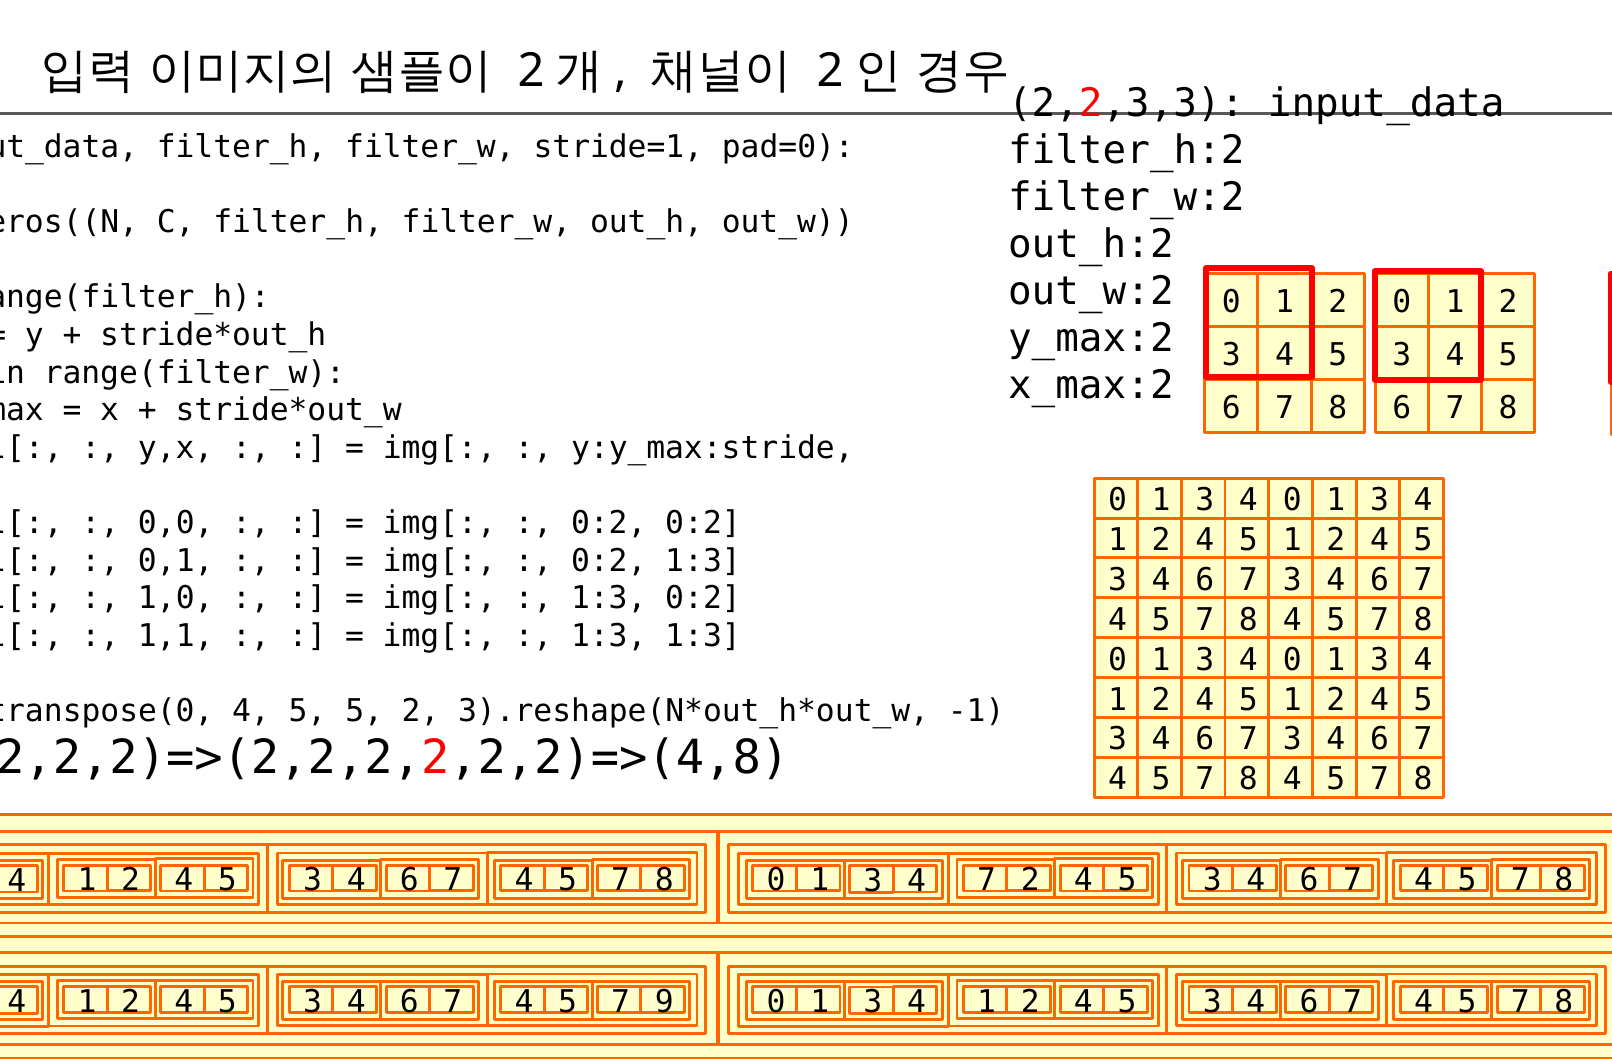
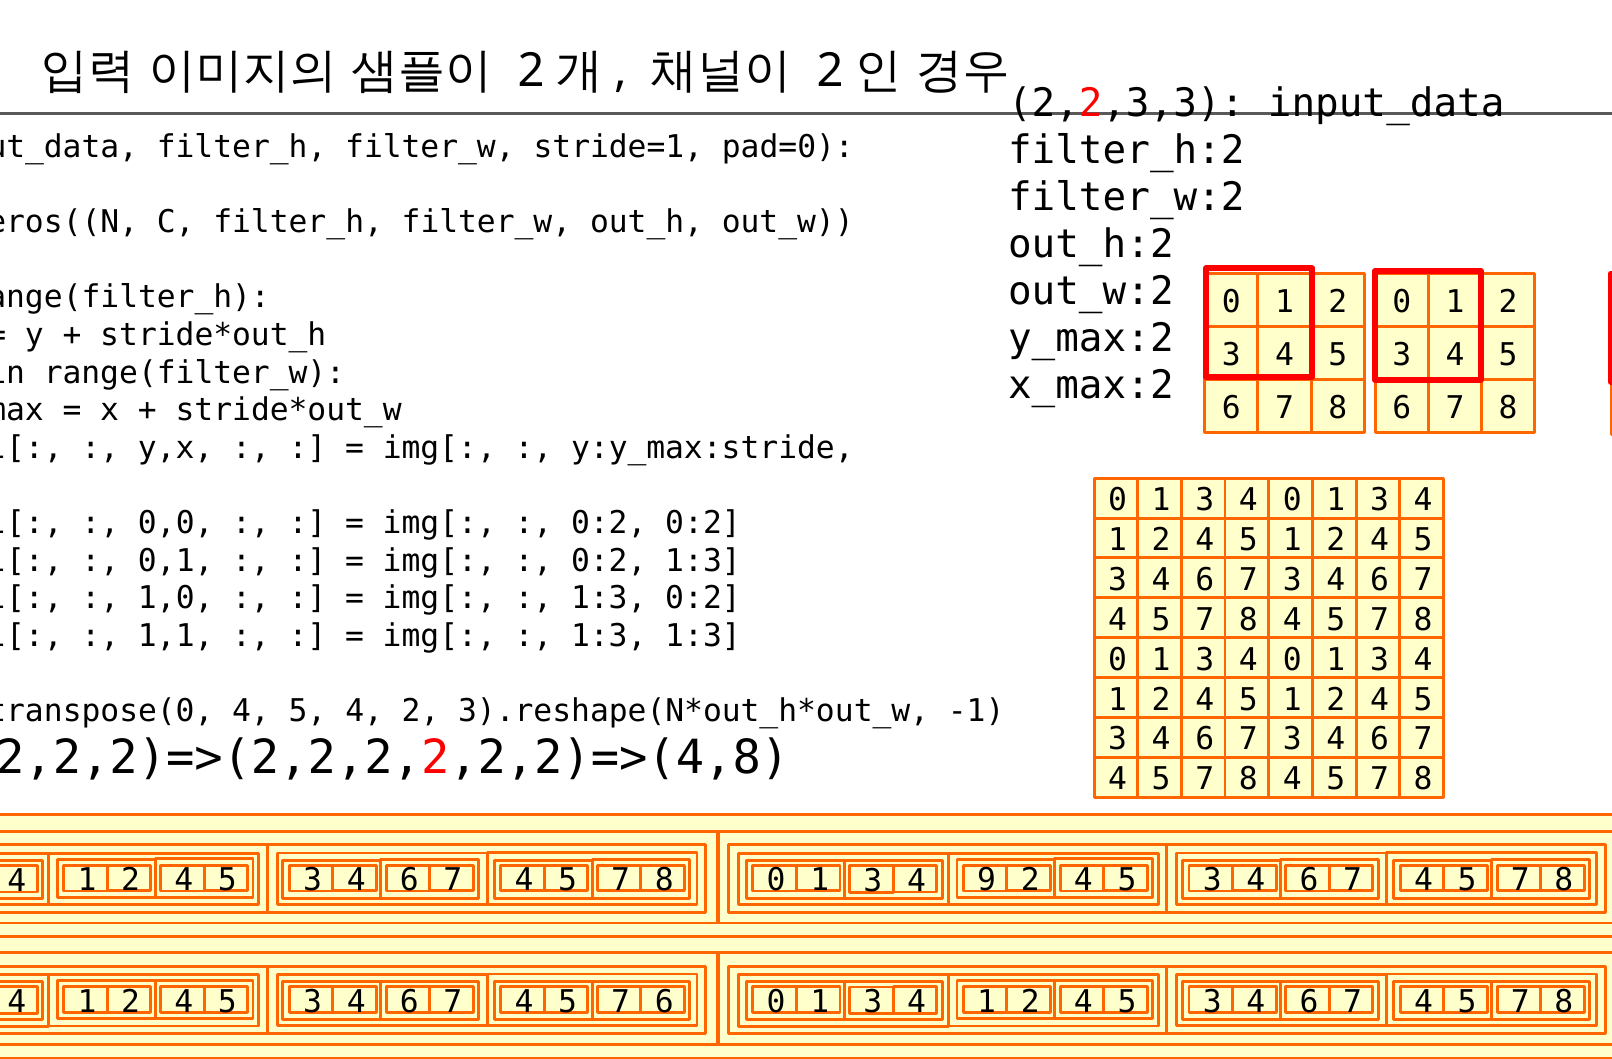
5 5: 5 -> 4
4 7: 7 -> 9
7 9: 9 -> 6
